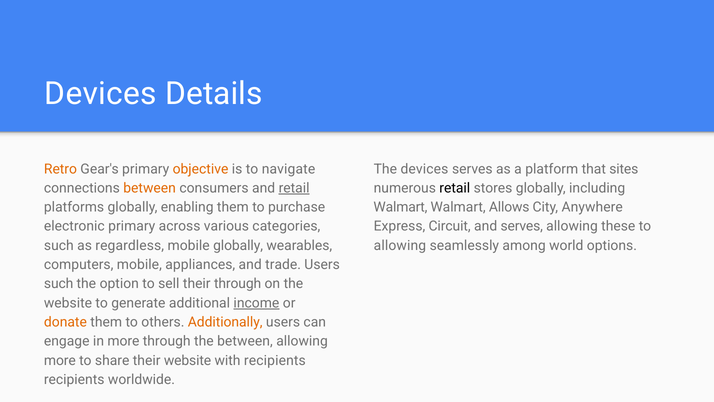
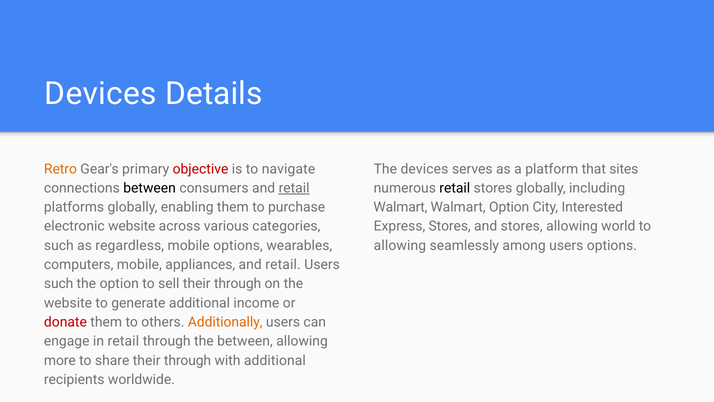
objective colour: orange -> red
between at (150, 188) colour: orange -> black
Walmart Allows: Allows -> Option
Anywhere: Anywhere -> Interested
electronic primary: primary -> website
Express Circuit: Circuit -> Stores
and serves: serves -> stores
these: these -> world
mobile globally: globally -> options
among world: world -> users
appliances and trade: trade -> retail
income underline: present -> none
donate colour: orange -> red
in more: more -> retail
share their website: website -> through
with recipients: recipients -> additional
